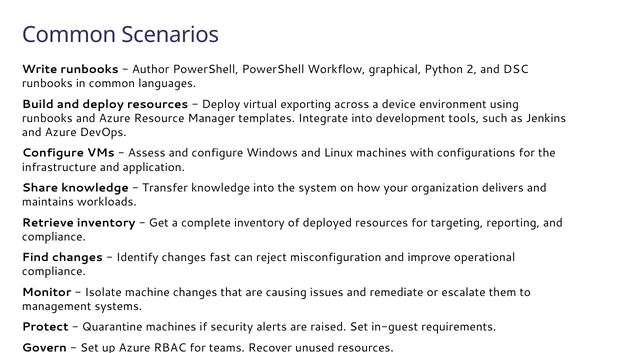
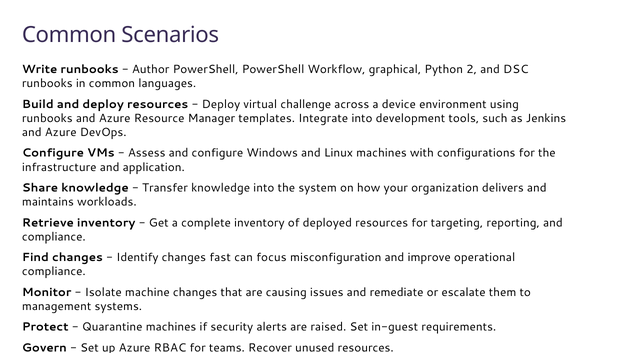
exporting: exporting -> challenge
reject: reject -> focus
